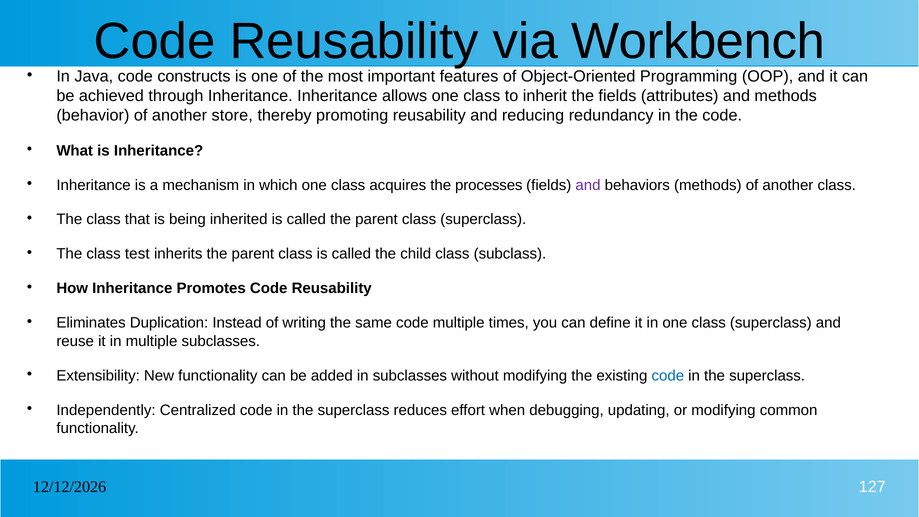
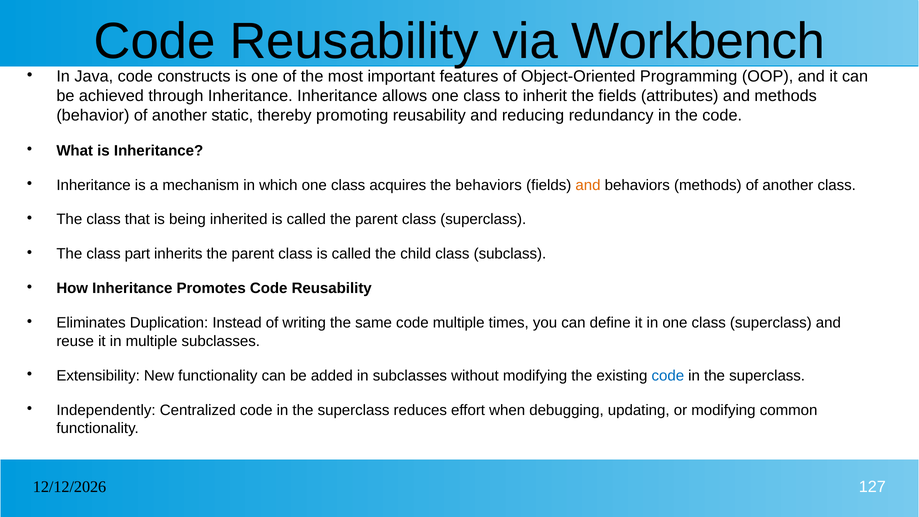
store: store -> static
the processes: processes -> behaviors
and at (588, 185) colour: purple -> orange
test: test -> part
